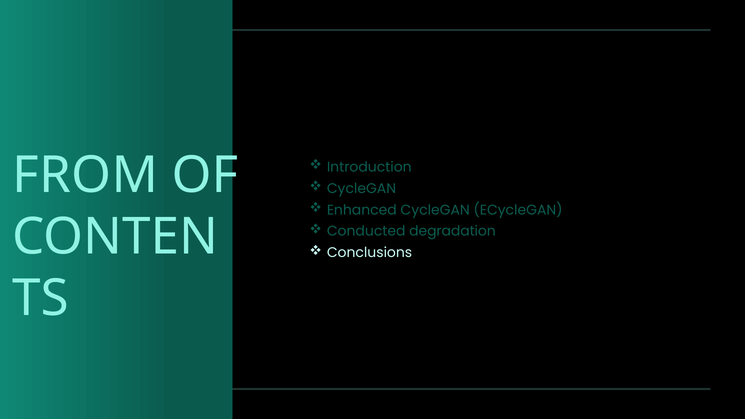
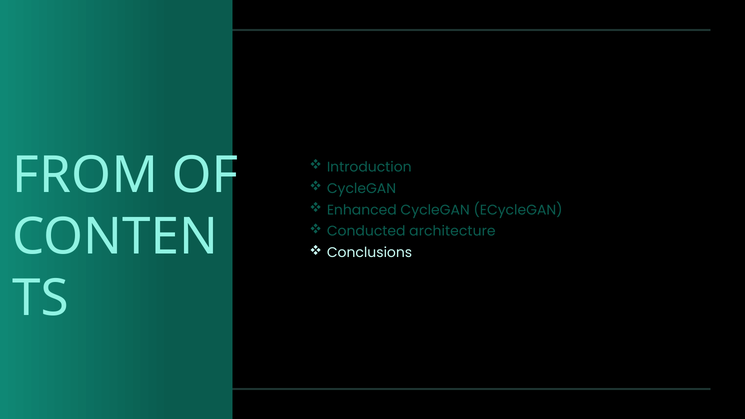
degradation: degradation -> architecture
